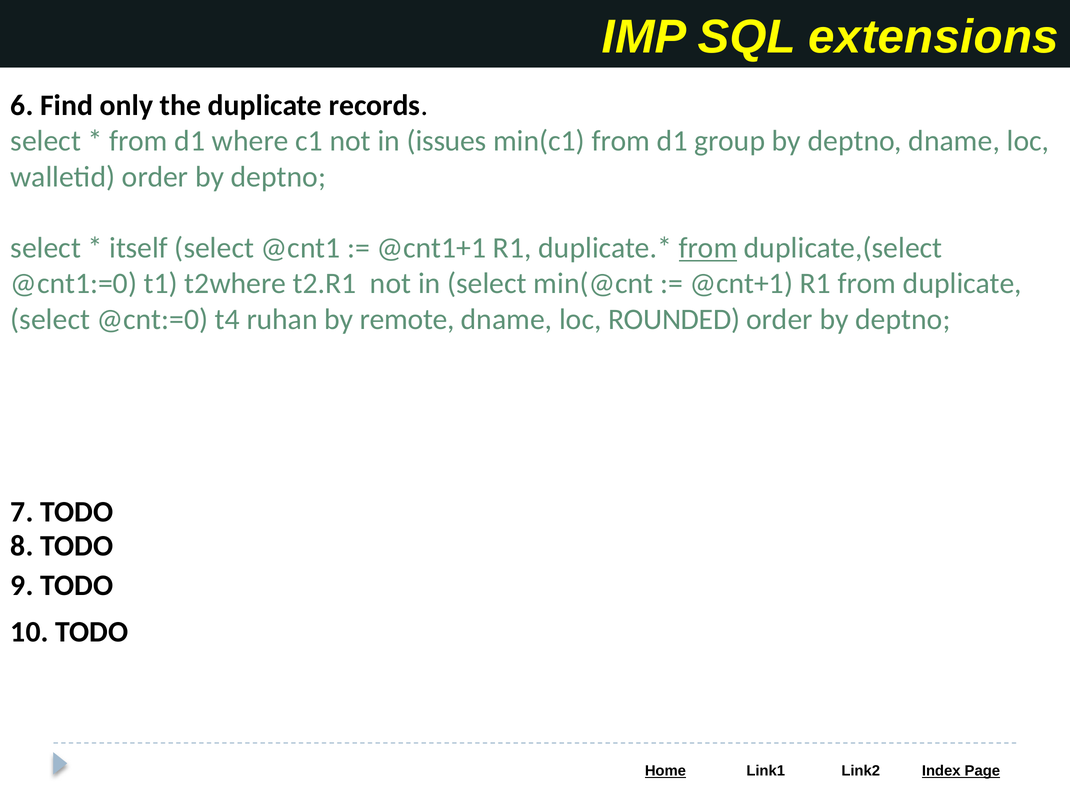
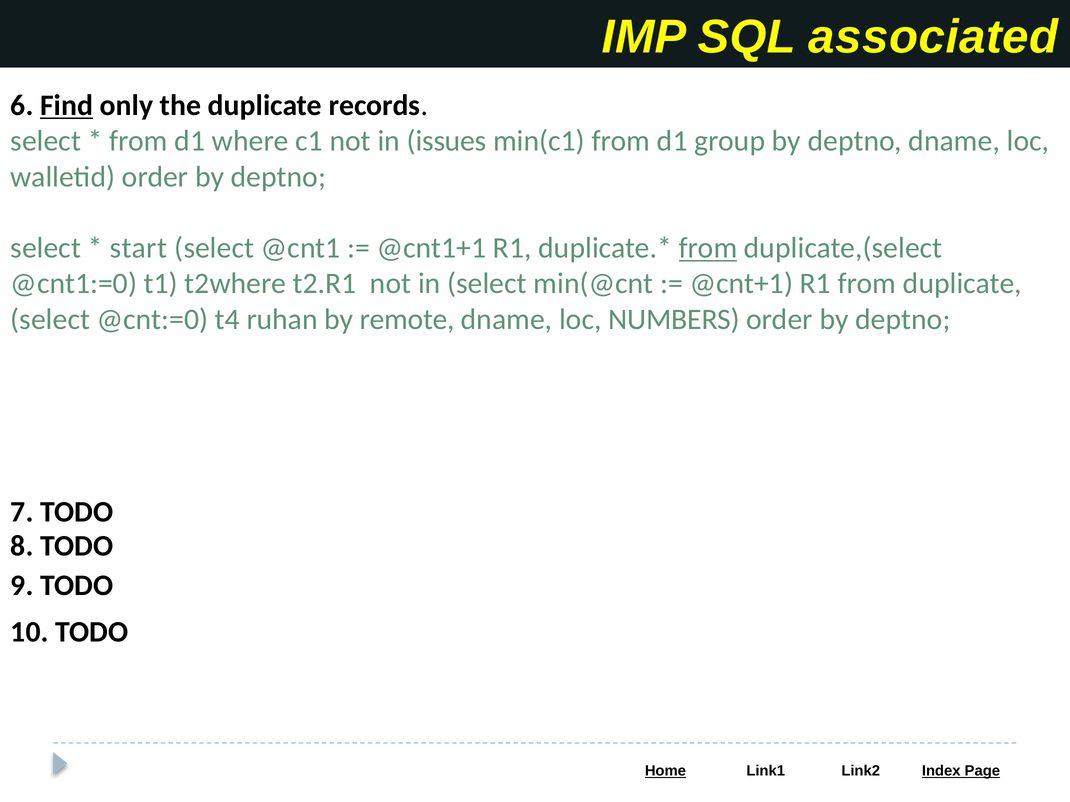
extensions: extensions -> associated
Find underline: none -> present
itself: itself -> start
ROUNDED: ROUNDED -> NUMBERS
